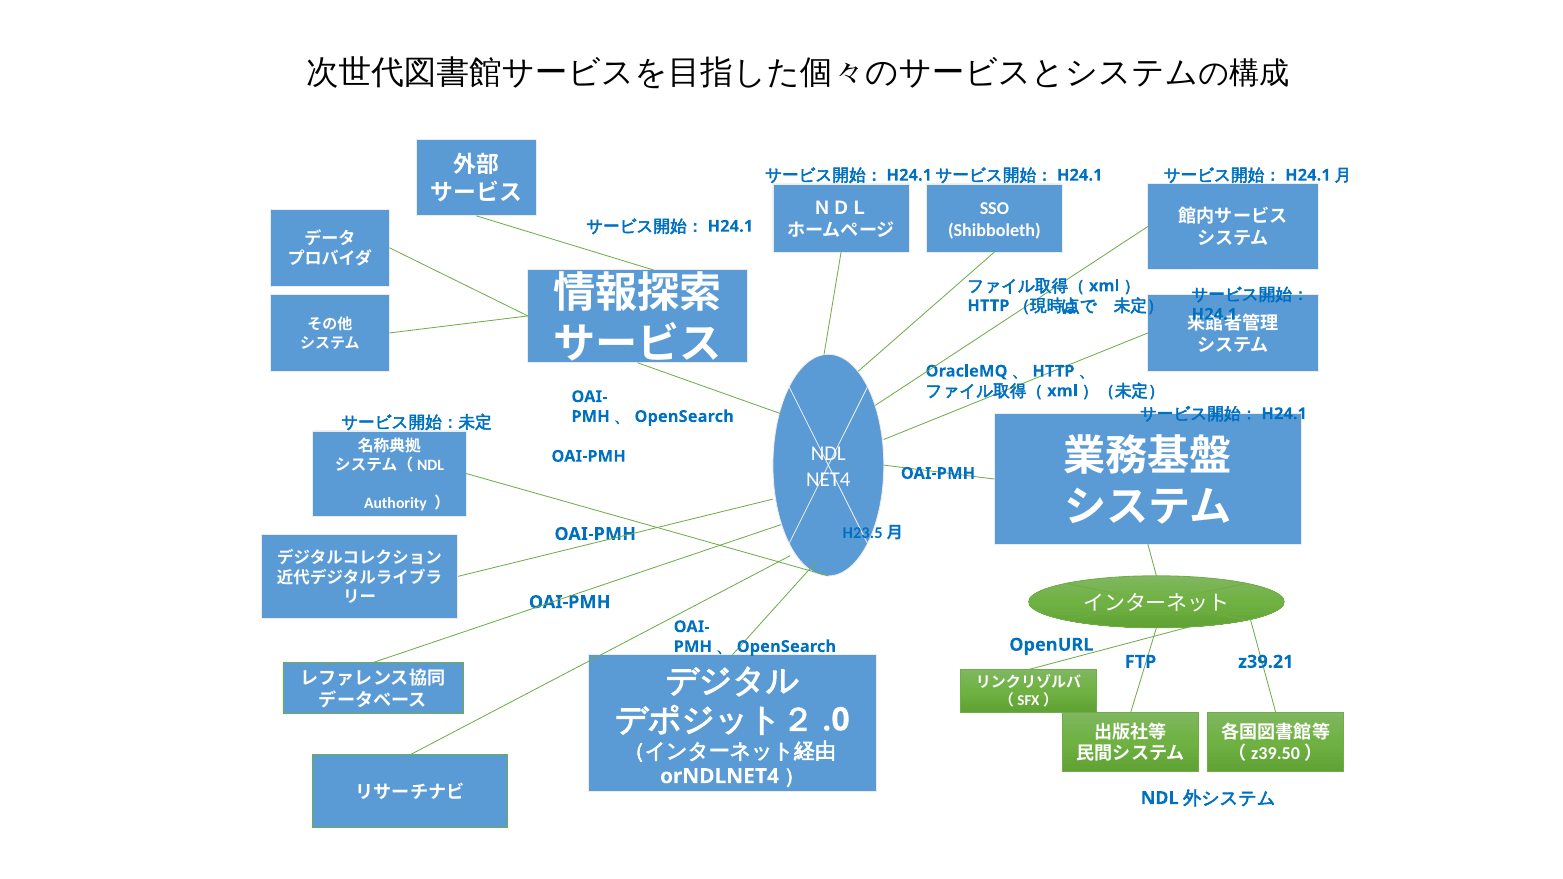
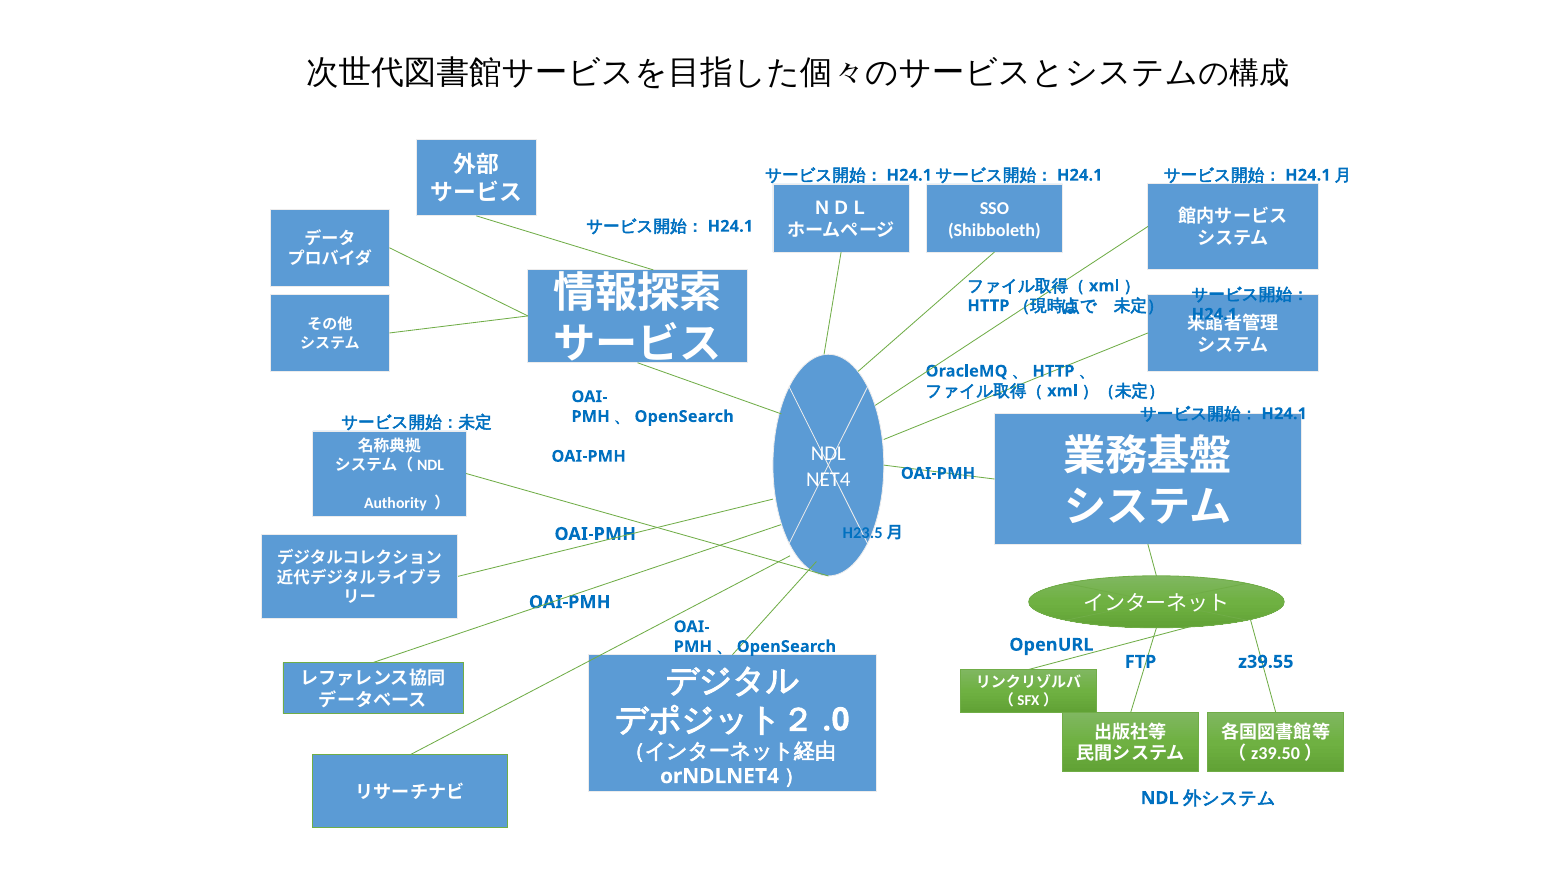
z39.21: z39.21 -> z39.55
